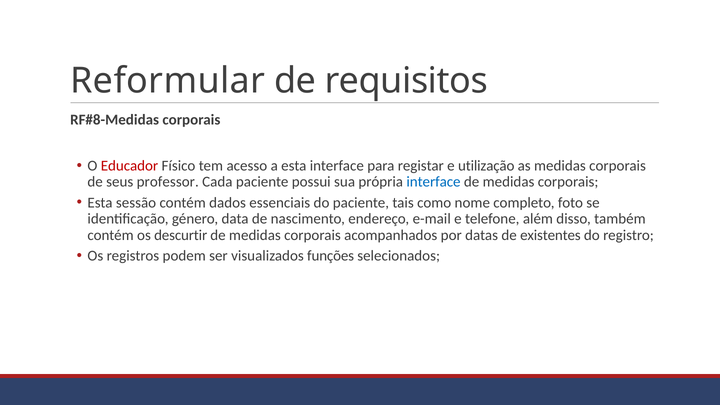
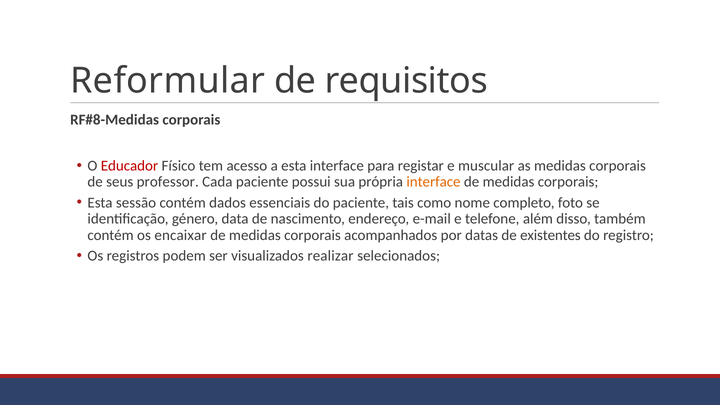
utilização: utilização -> muscular
interface at (434, 182) colour: blue -> orange
descurtir: descurtir -> encaixar
funções: funções -> realizar
